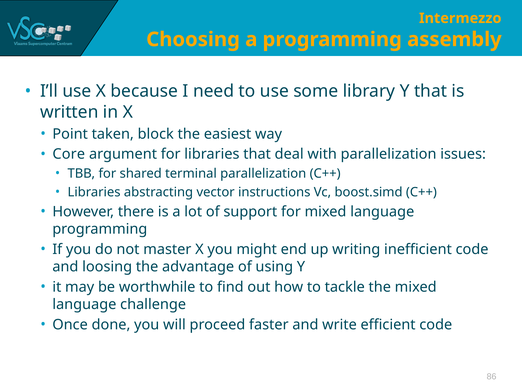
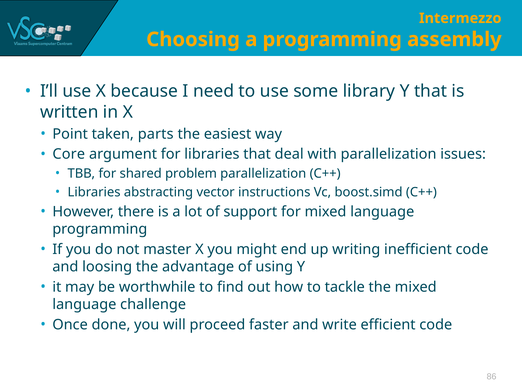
block: block -> parts
terminal: terminal -> problem
